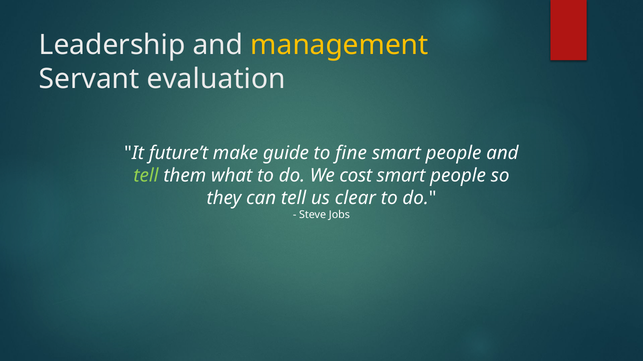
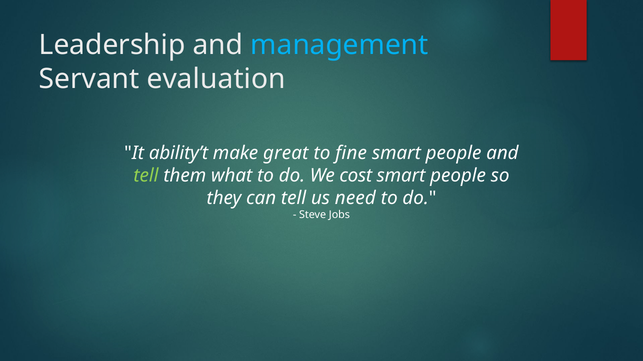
management colour: yellow -> light blue
future’t: future’t -> ability’t
guide: guide -> great
clear: clear -> need
